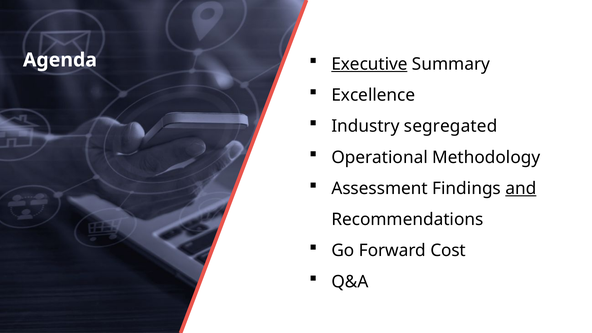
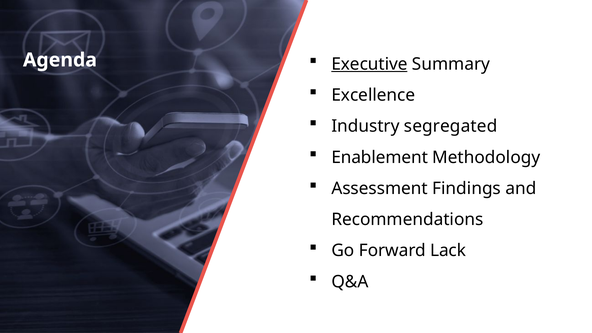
Operational: Operational -> Enablement
and underline: present -> none
Cost: Cost -> Lack
